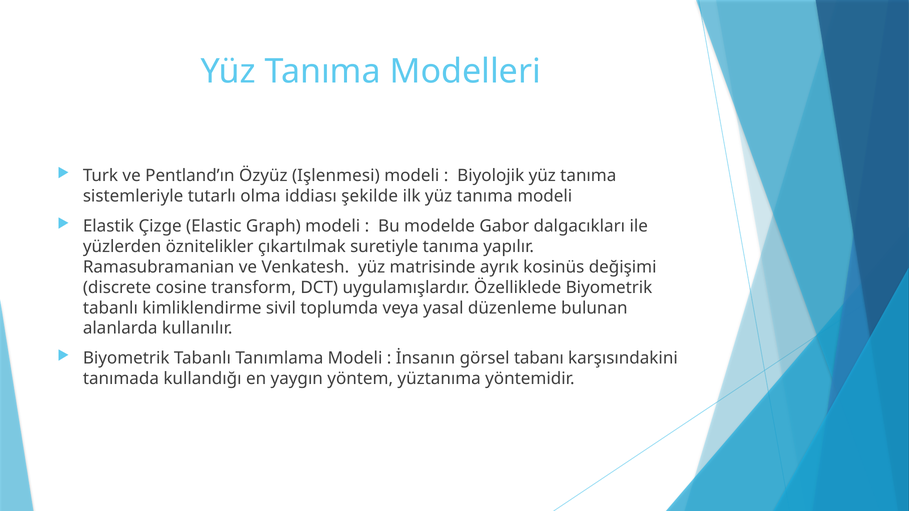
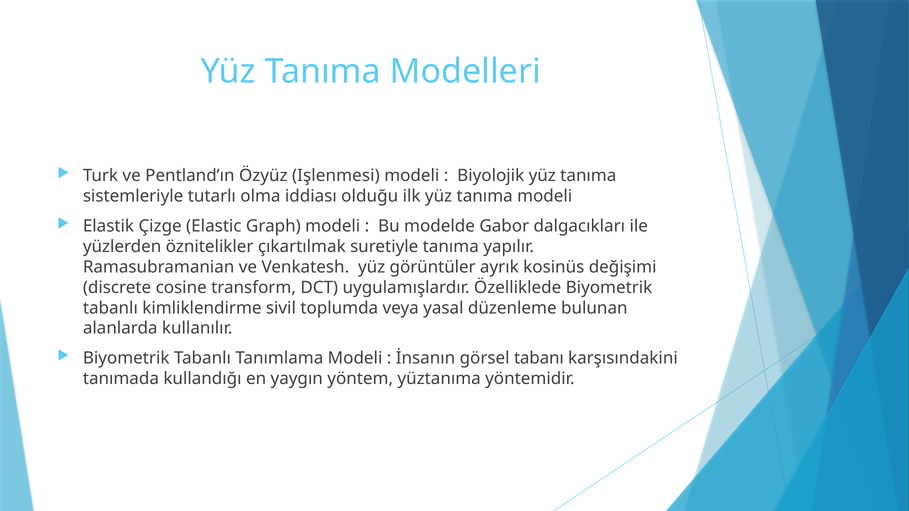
şekilde: şekilde -> olduğu
matrisinde: matrisinde -> görüntüler
